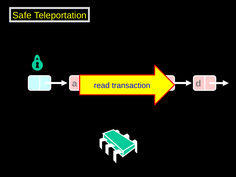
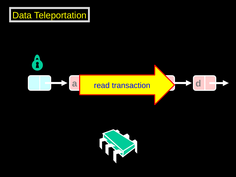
Safe: Safe -> Data
